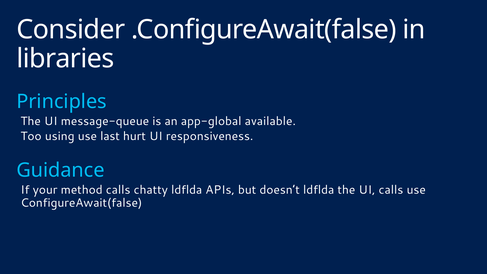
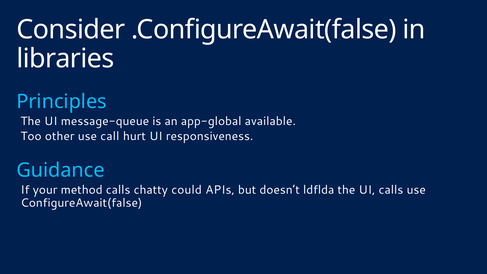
using: using -> other
last: last -> call
chatty ldflda: ldflda -> could
